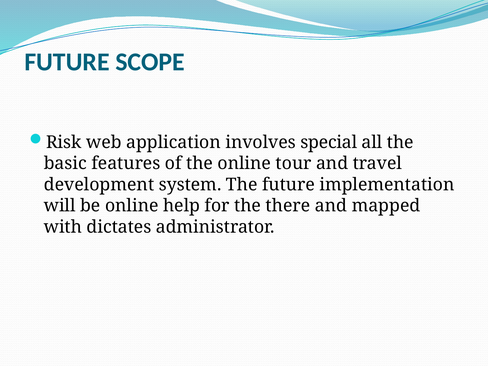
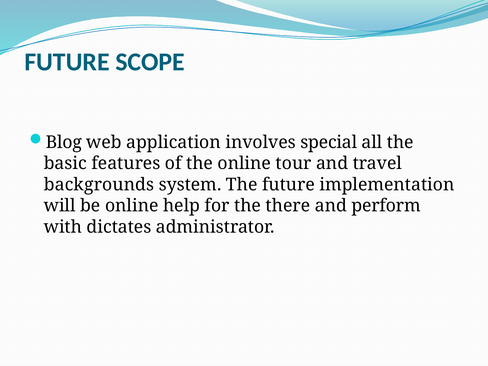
Risk: Risk -> Blog
development: development -> backgrounds
mapped: mapped -> perform
